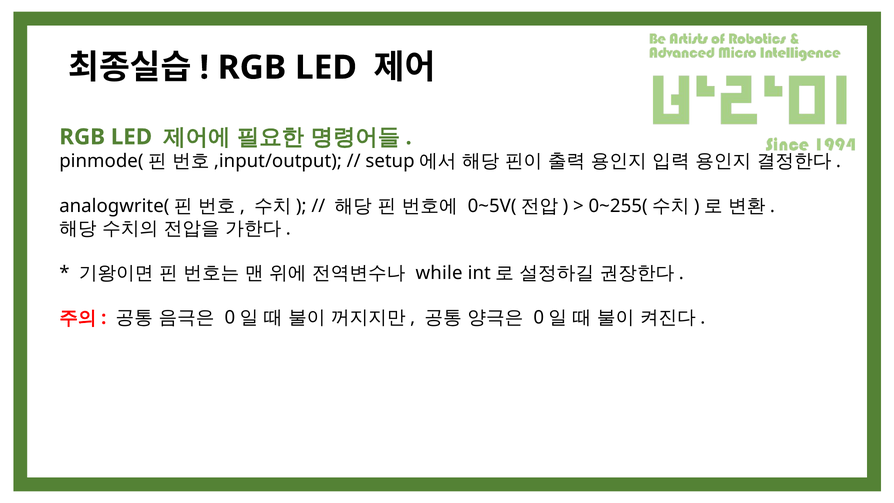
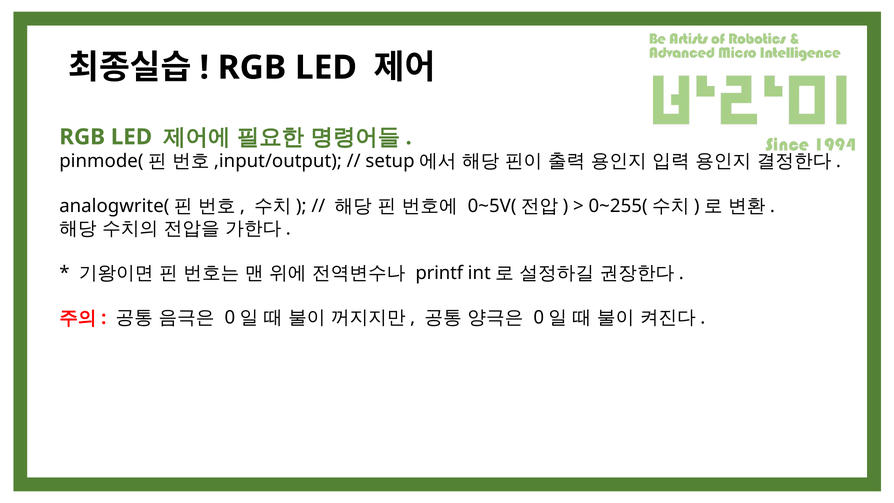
while: while -> printf
